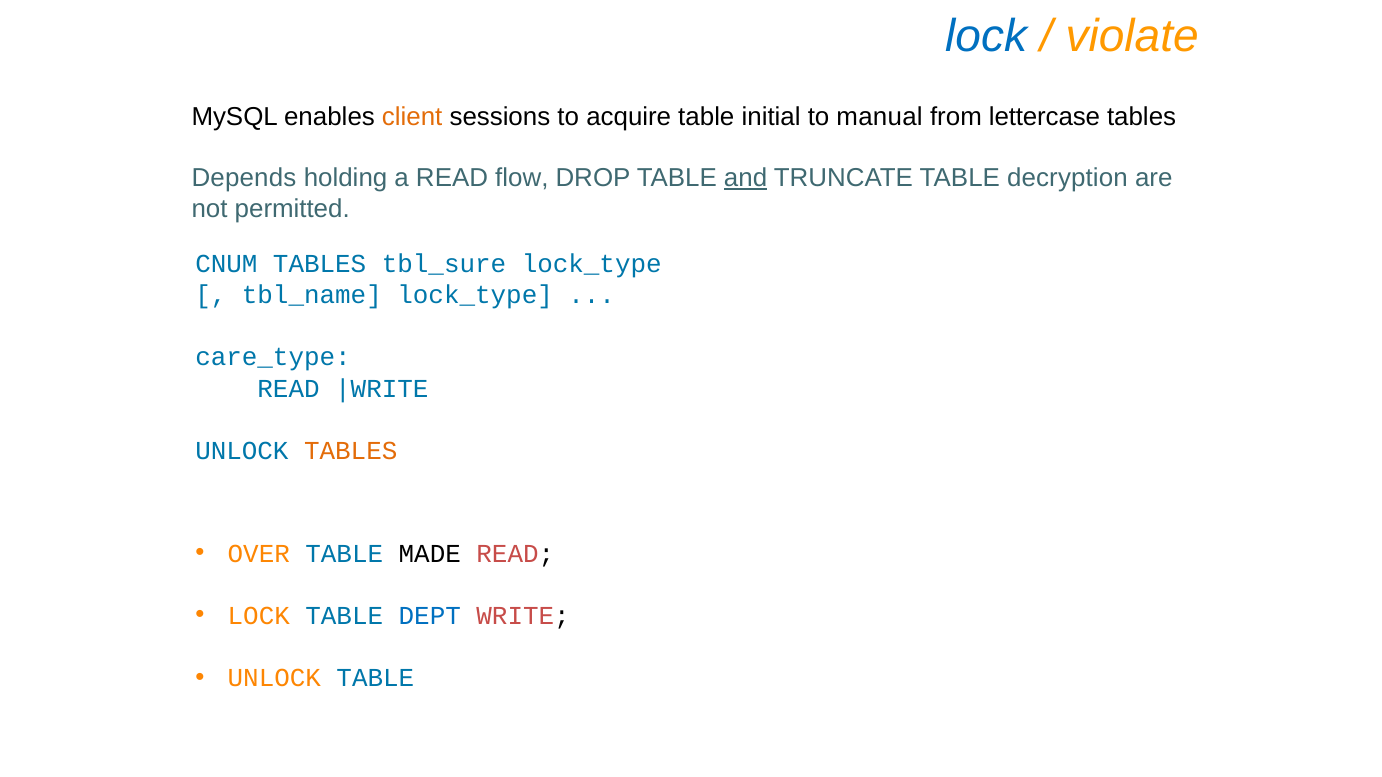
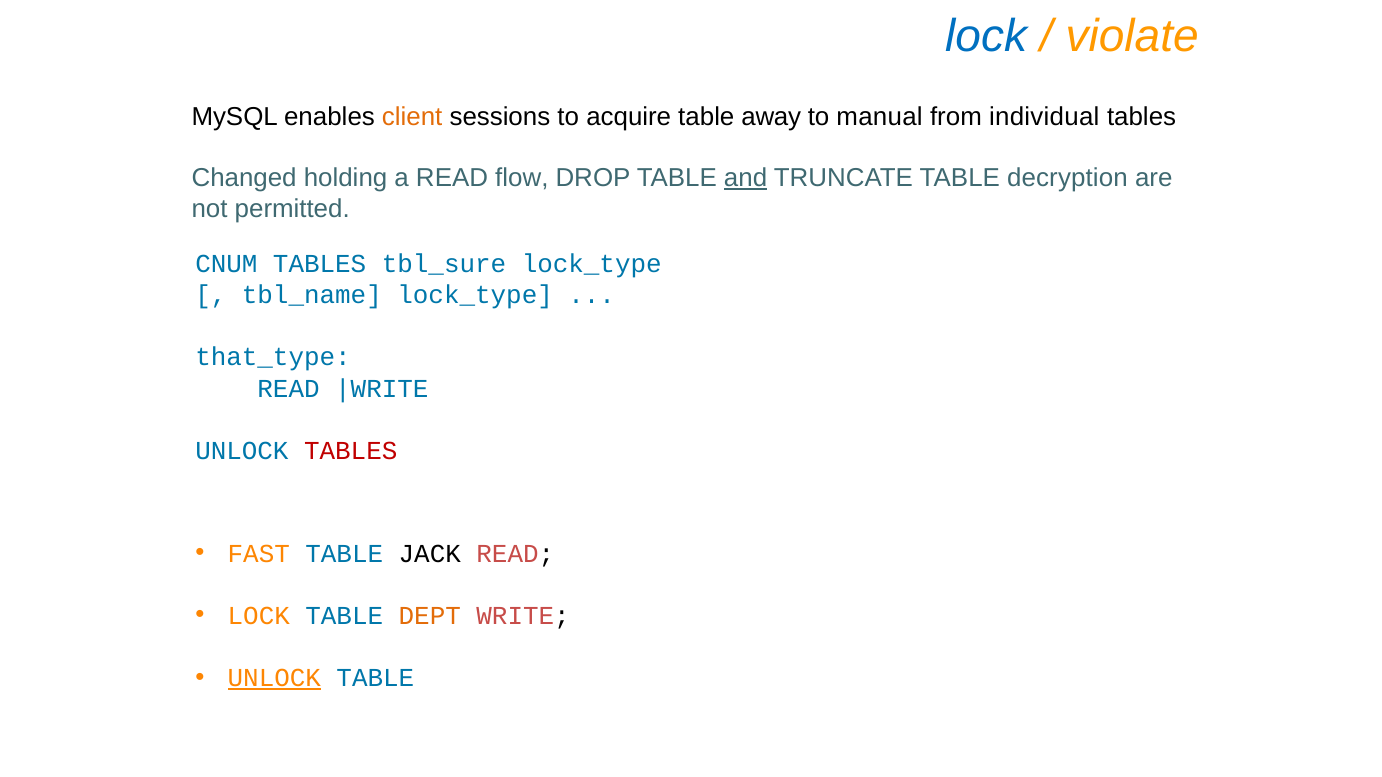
initial: initial -> away
lettercase: lettercase -> individual
Depends: Depends -> Changed
care_type: care_type -> that_type
TABLES at (351, 451) colour: orange -> red
OVER: OVER -> FAST
MADE: MADE -> JACK
DEPT colour: blue -> orange
UNLOCK at (274, 678) underline: none -> present
